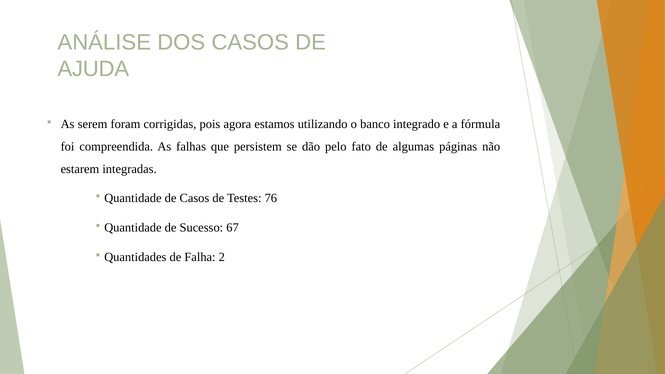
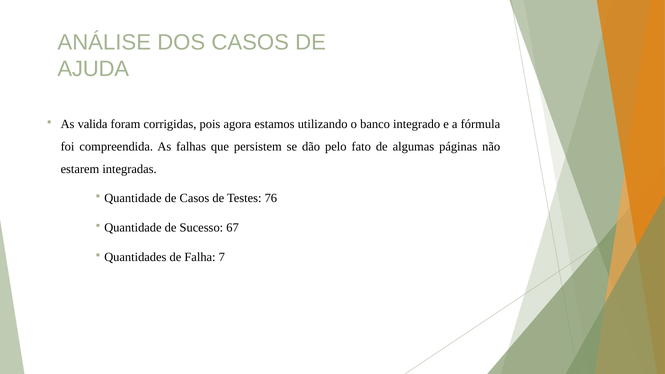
serem: serem -> valida
2: 2 -> 7
